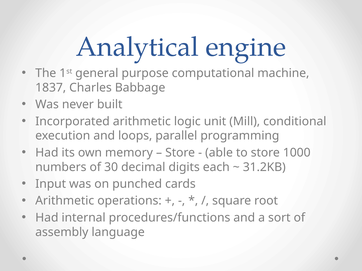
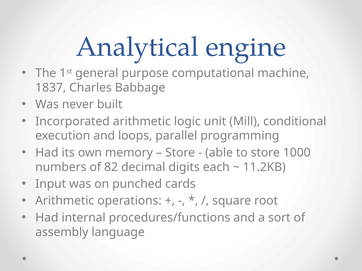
30: 30 -> 82
31.2KB: 31.2KB -> 11.2KB
